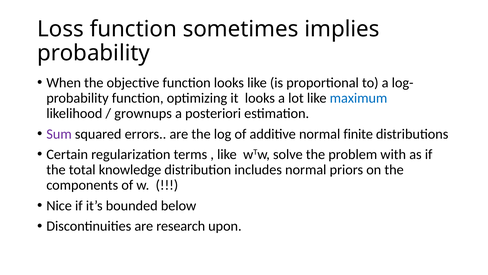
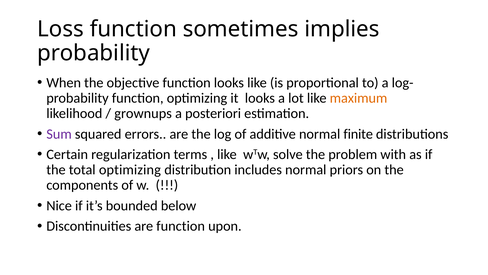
maximum colour: blue -> orange
total knowledge: knowledge -> optimizing
are research: research -> function
